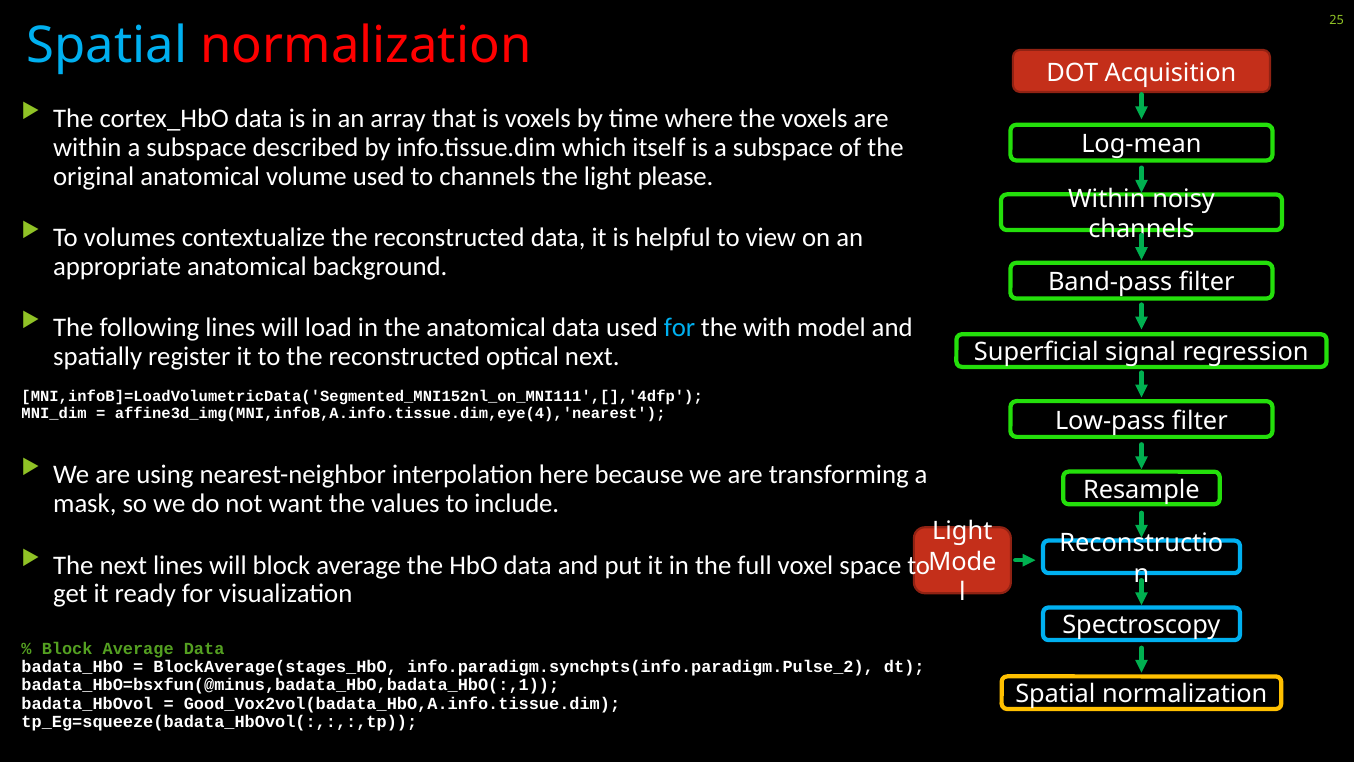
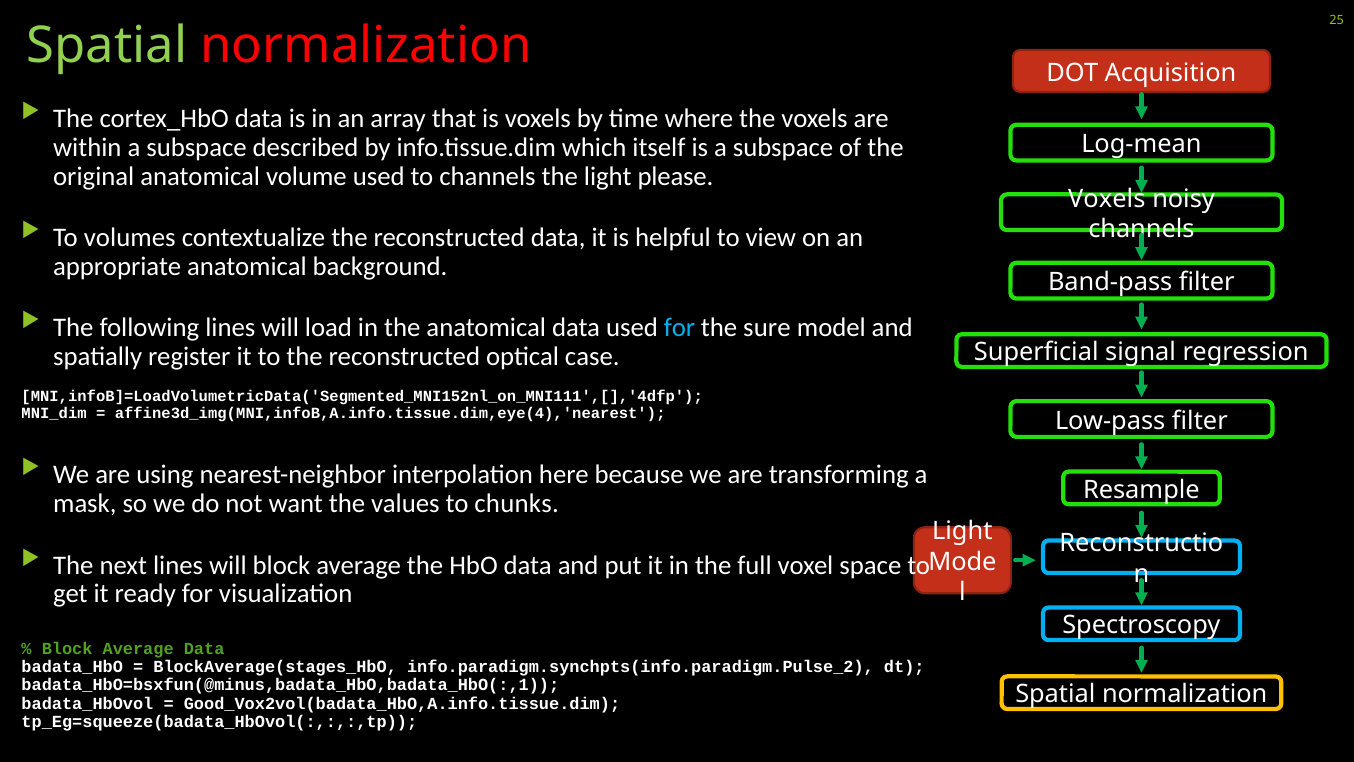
Spatial at (107, 45) colour: light blue -> light green
Within at (1107, 199): Within -> Voxels
with: with -> sure
optical next: next -> case
include: include -> chunks
